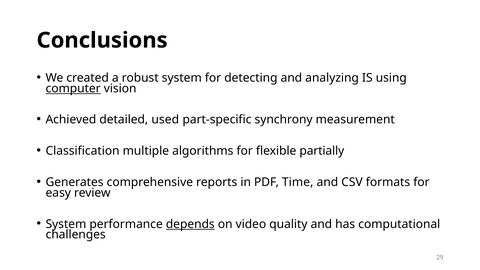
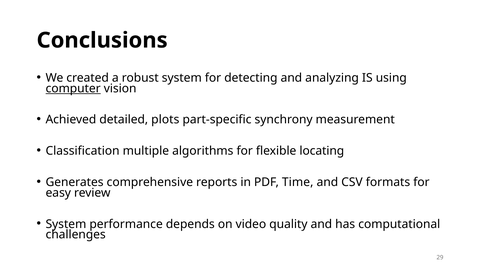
used: used -> plots
partially: partially -> locating
depends underline: present -> none
